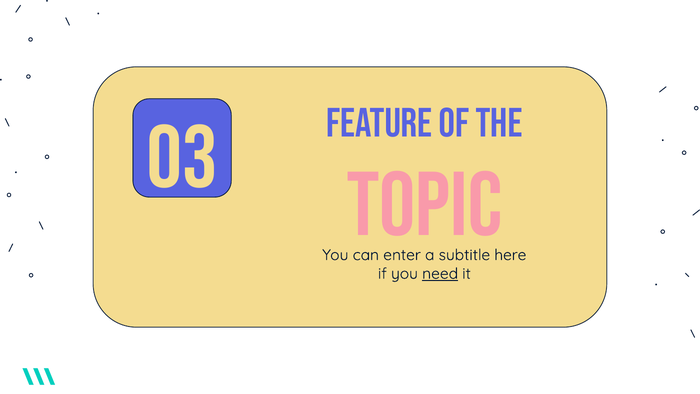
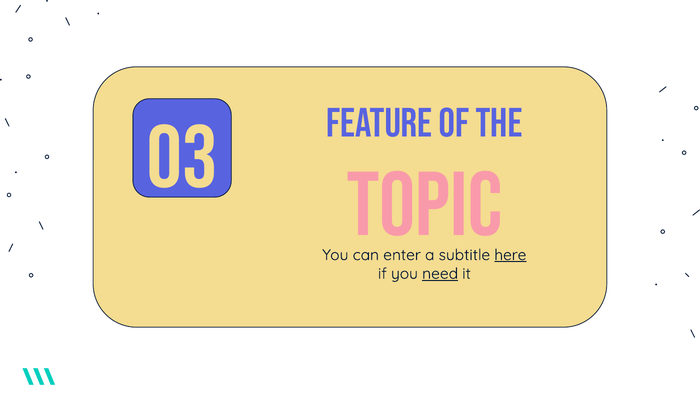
here underline: none -> present
